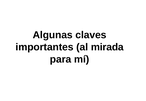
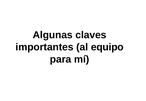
mirada: mirada -> equipo
